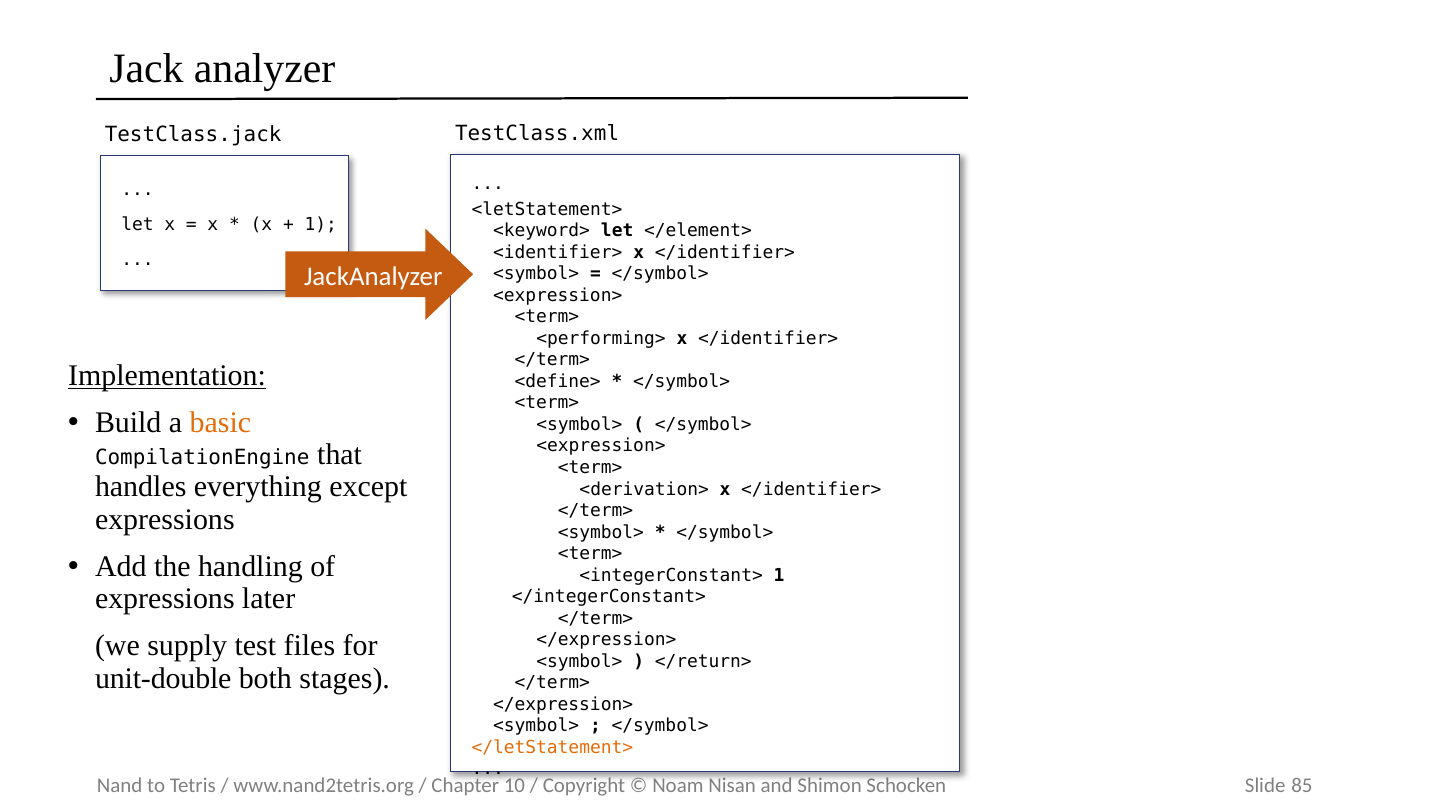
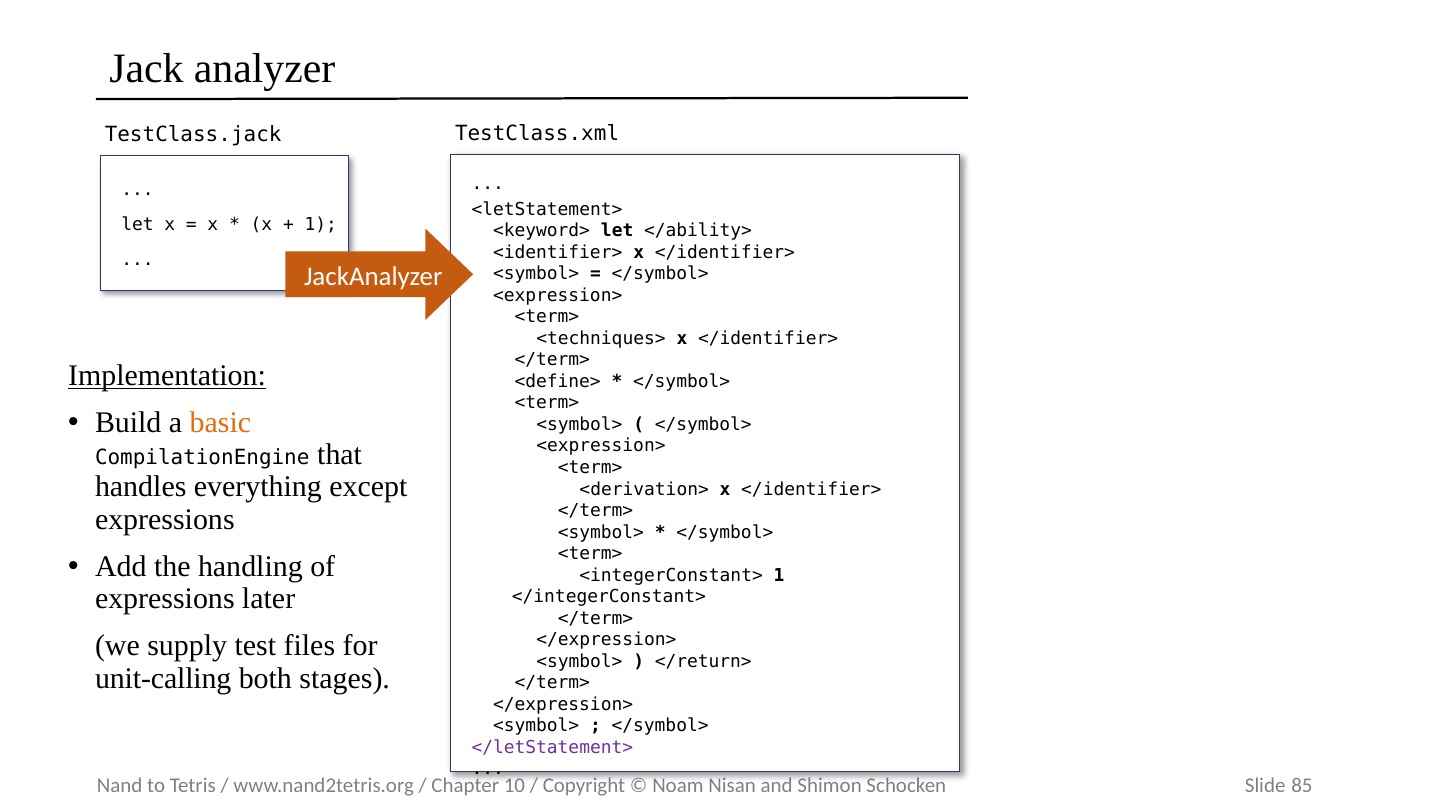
</element>: </element> -> </ability>
<performing>: <performing> -> <techniques>
unit-double: unit-double -> unit-calling
</letStatement> colour: orange -> purple
